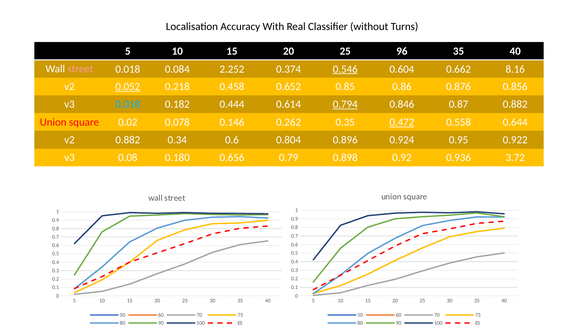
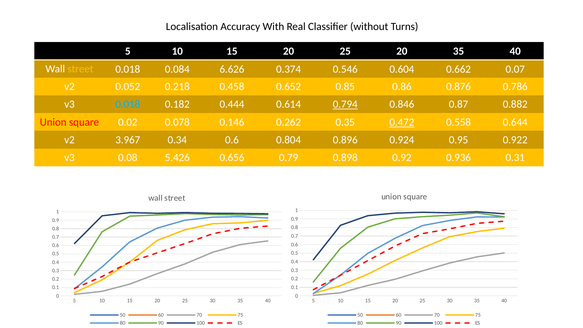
25 96: 96 -> 20
street at (80, 69) colour: pink -> yellow
2.252: 2.252 -> 6.626
0.546 underline: present -> none
8.16: 8.16 -> 0.07
0.052 underline: present -> none
0.856: 0.856 -> 0.786
v2 0.882: 0.882 -> 3.967
0.180: 0.180 -> 5.426
3.72: 3.72 -> 0.31
